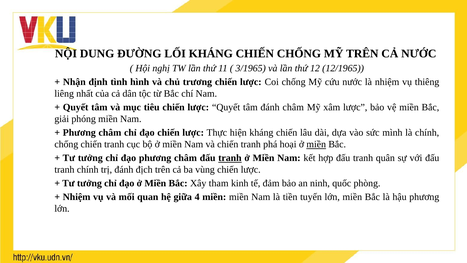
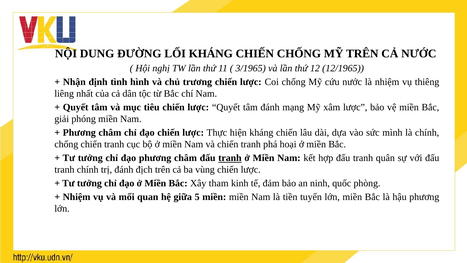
đánh châm: châm -> mạng
miền at (316, 144) underline: present -> none
4: 4 -> 5
